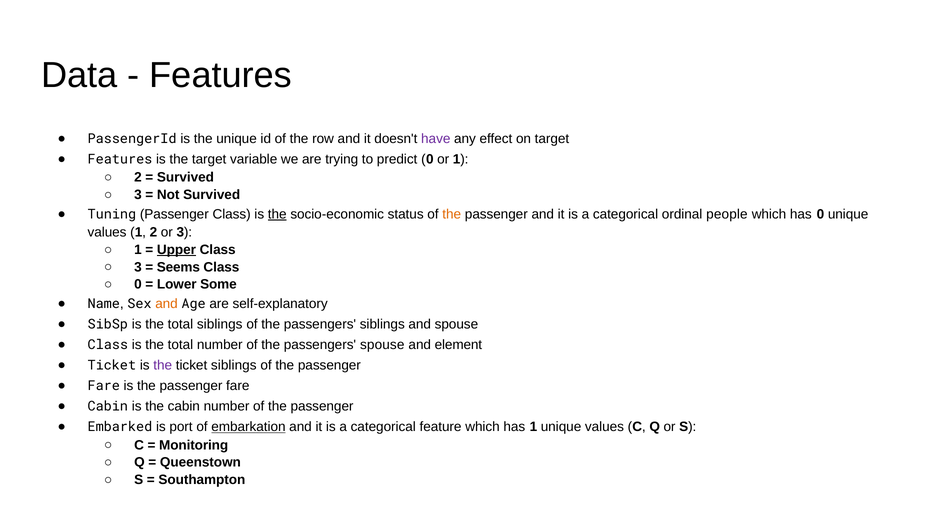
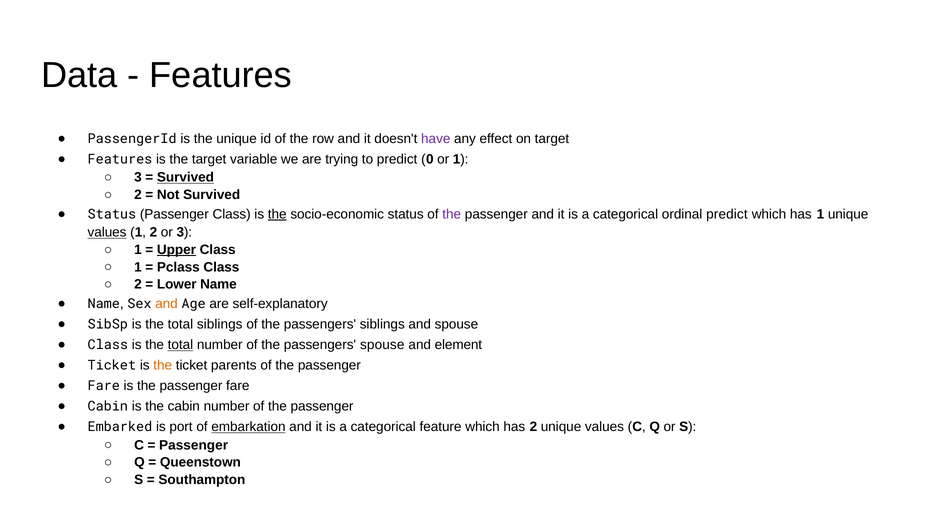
2 at (138, 178): 2 -> 3
Survived at (185, 178) underline: none -> present
3 at (138, 195): 3 -> 2
Tuning at (112, 215): Tuning -> Status
the at (452, 215) colour: orange -> purple
ordinal people: people -> predict
has 0: 0 -> 1
values at (107, 233) underline: none -> present
3 at (138, 267): 3 -> 1
Seems: Seems -> Pclass
0 at (138, 285): 0 -> 2
Lower Some: Some -> Name
total at (180, 345) underline: none -> present
the at (163, 366) colour: purple -> orange
ticket siblings: siblings -> parents
has 1: 1 -> 2
Monitoring at (194, 446): Monitoring -> Passenger
